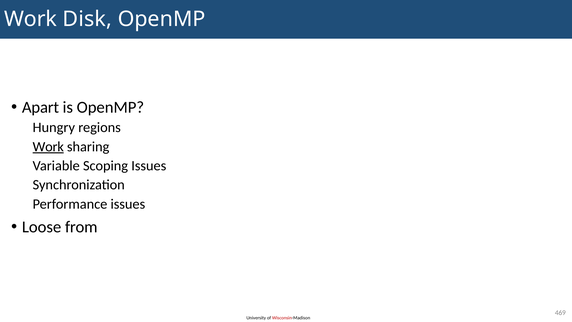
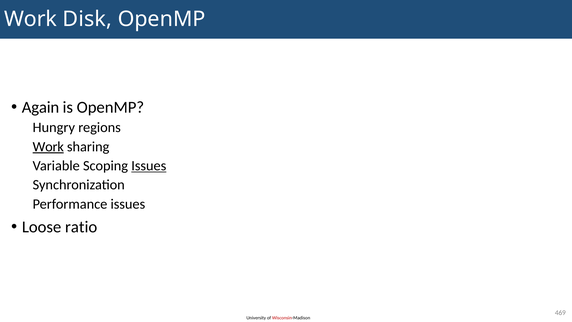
Apart: Apart -> Again
Issues at (149, 166) underline: none -> present
from: from -> ratio
